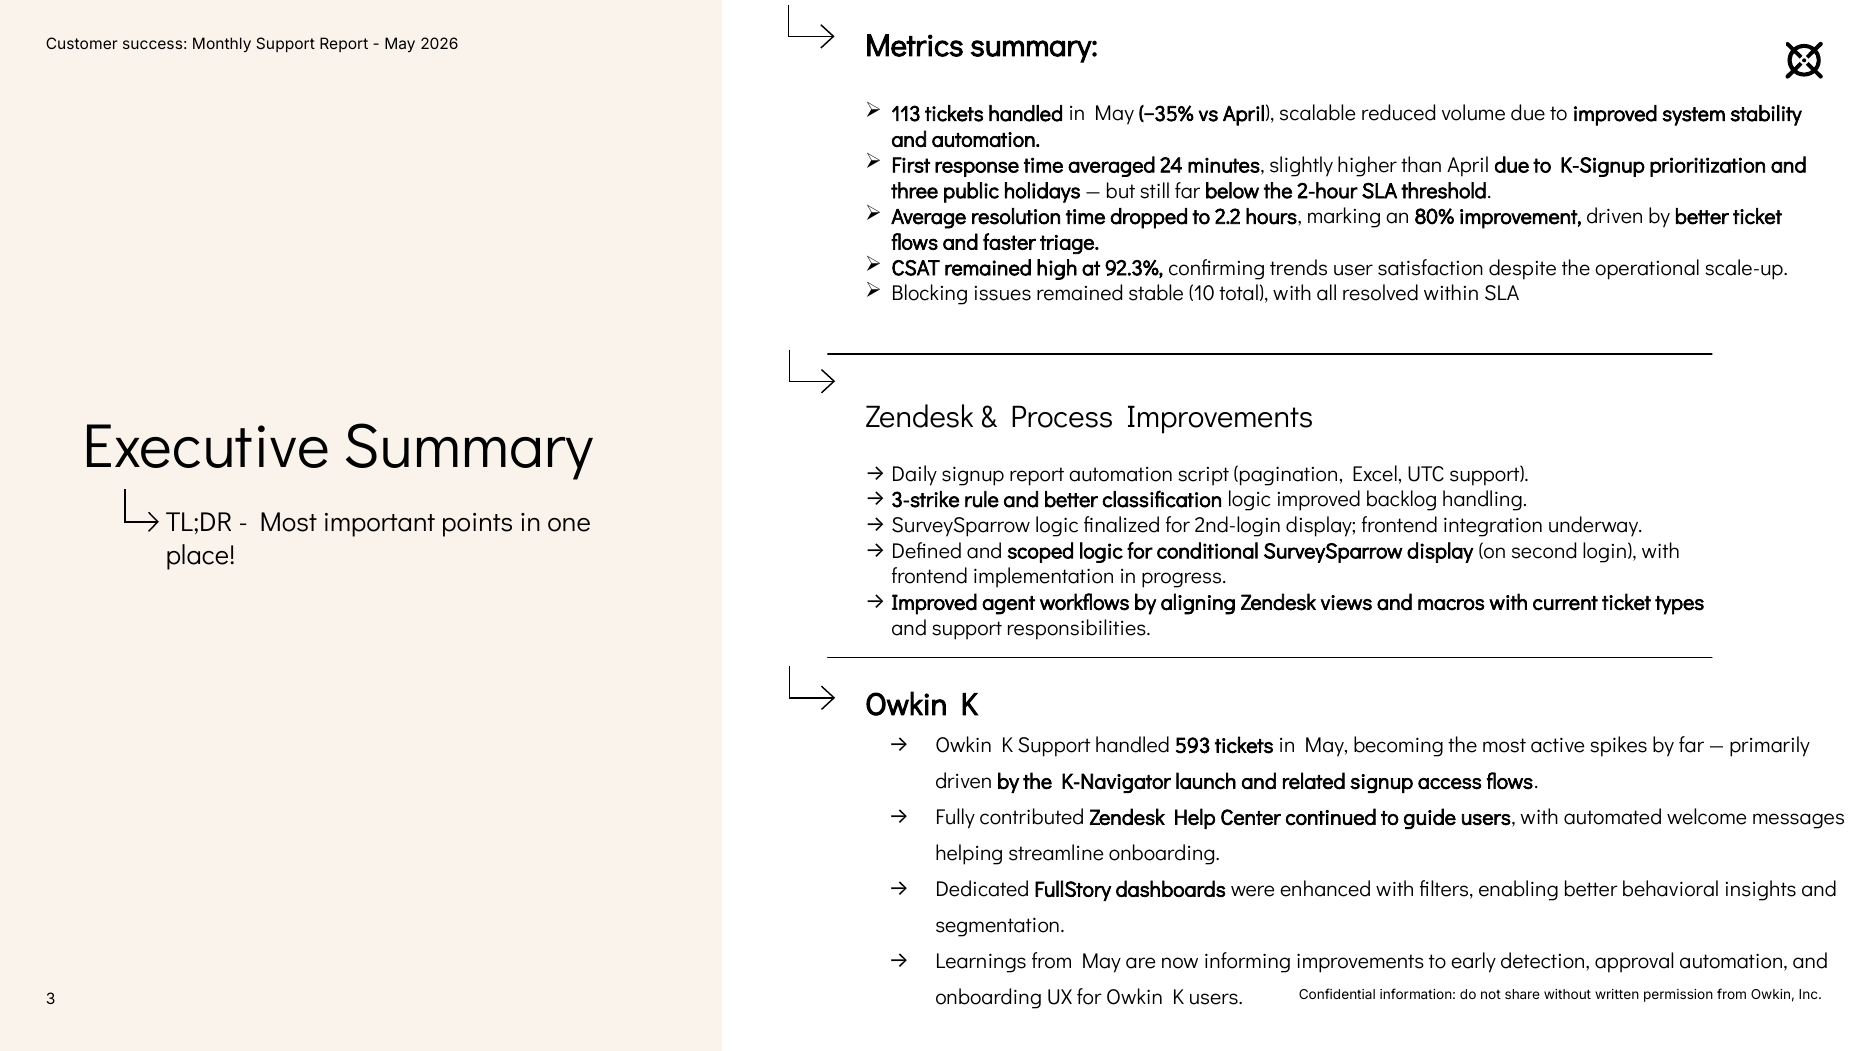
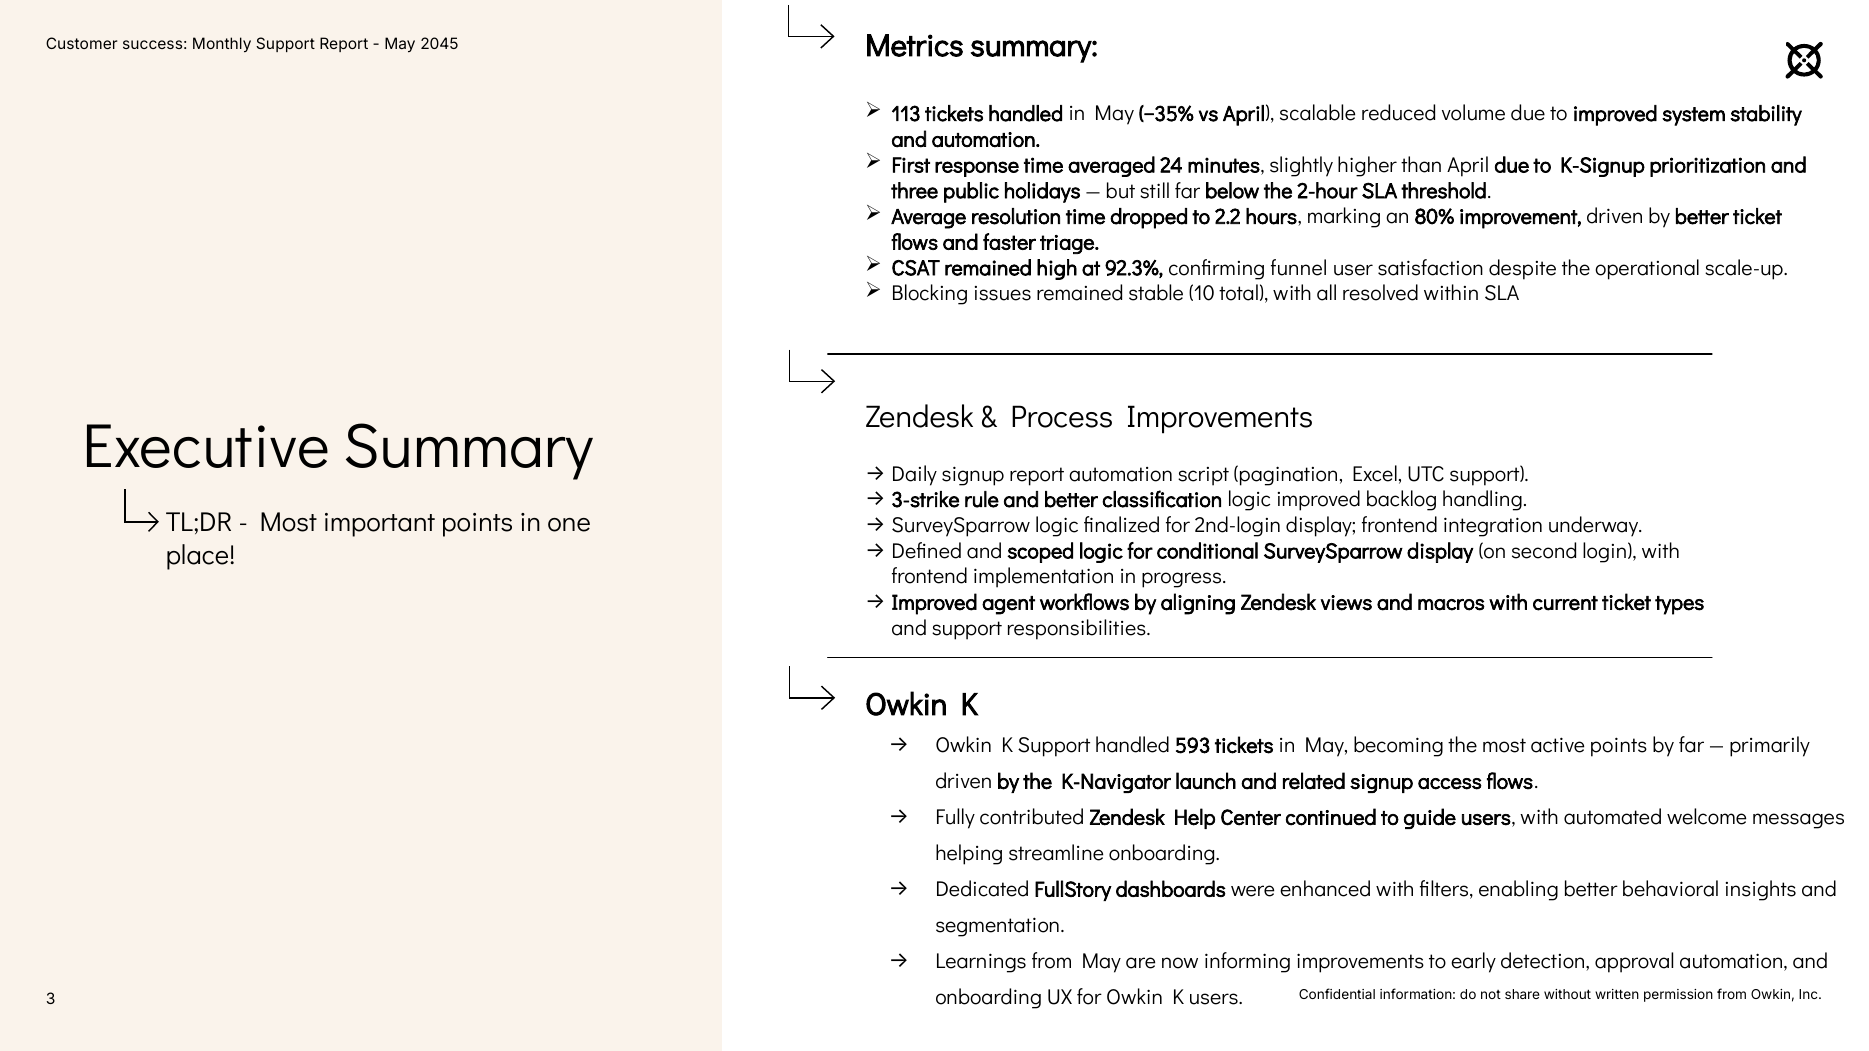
2026: 2026 -> 2045
trends: trends -> funnel
active spikes: spikes -> points
